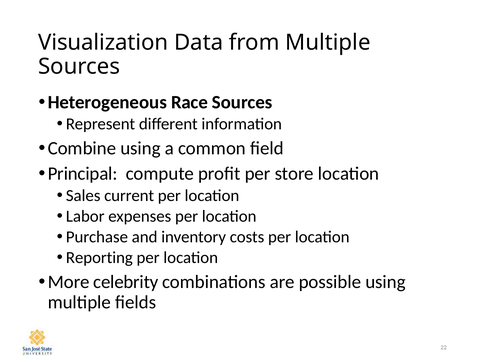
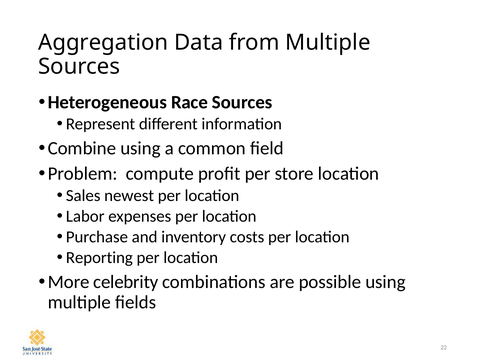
Visualization: Visualization -> Aggregation
Principal: Principal -> Problem
current: current -> newest
